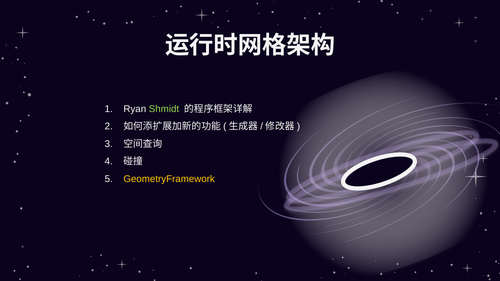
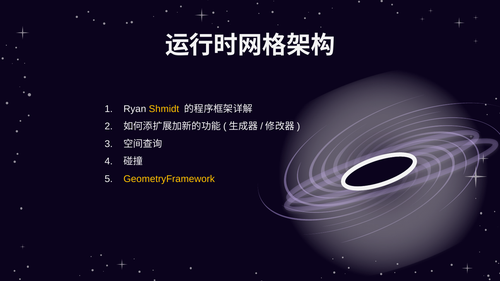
Shmidt colour: light green -> yellow
